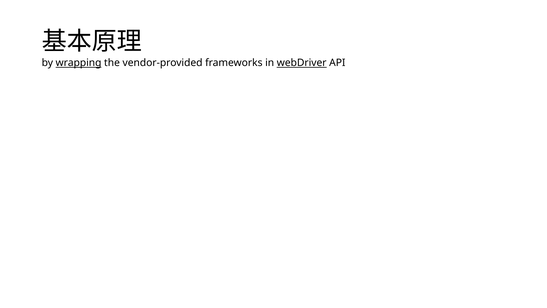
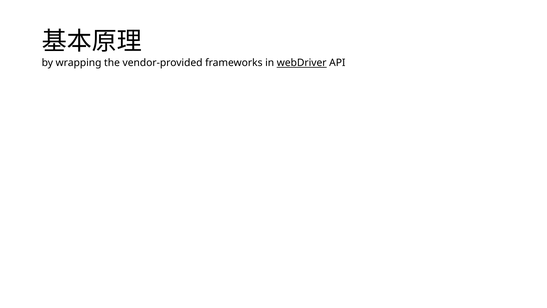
wrapping underline: present -> none
